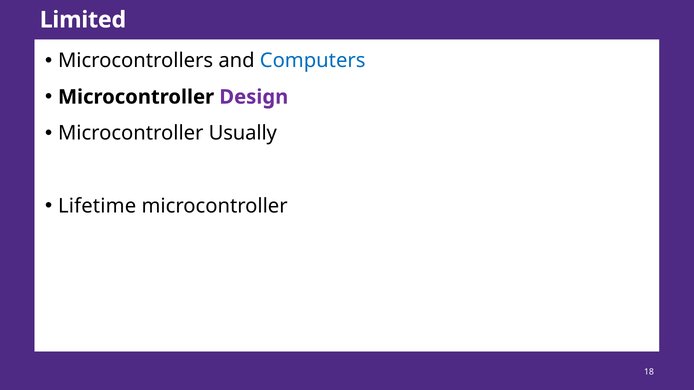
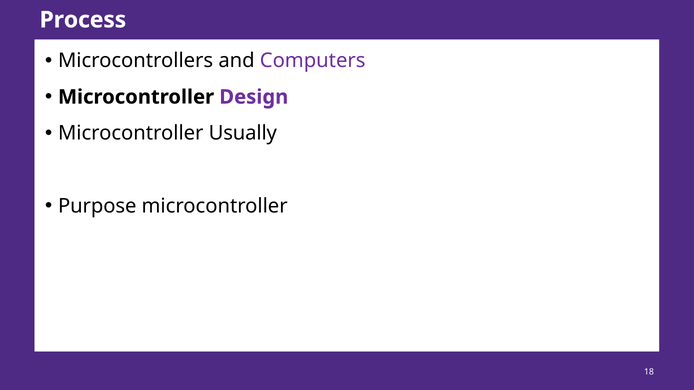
Limited: Limited -> Process
Computers colour: blue -> purple
Lifetime: Lifetime -> Purpose
